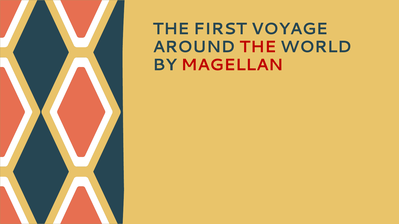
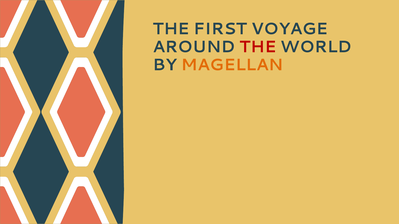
MAGELLAN colour: red -> orange
